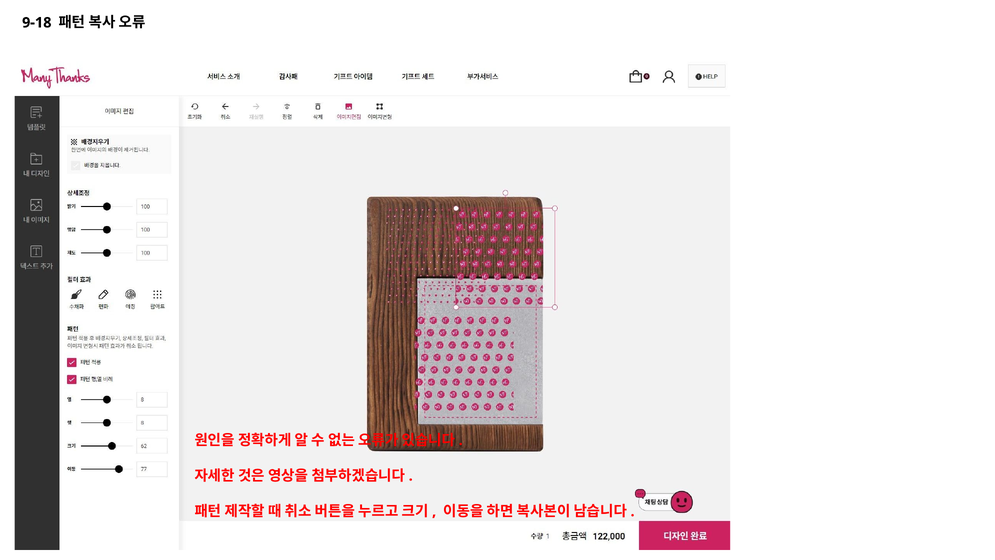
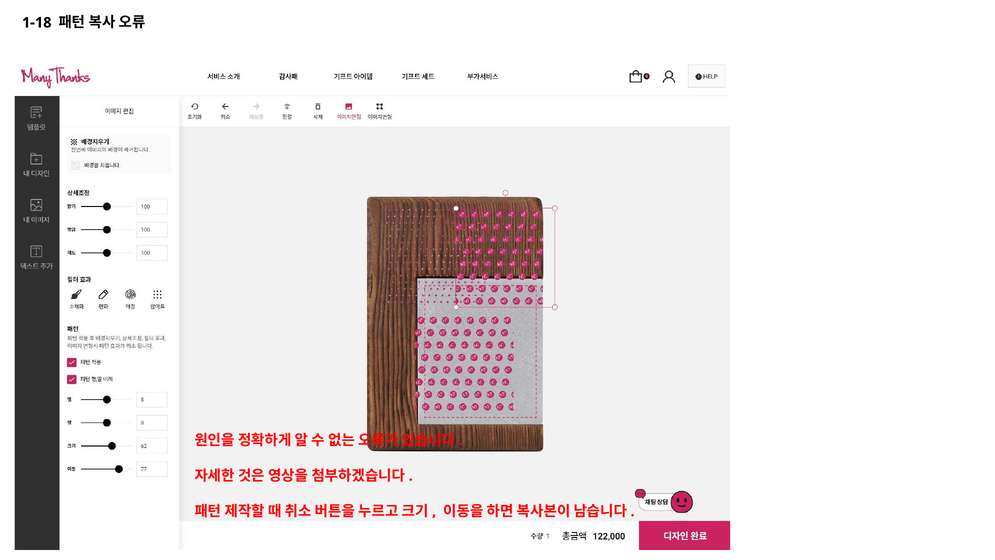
9-18: 9-18 -> 1-18
